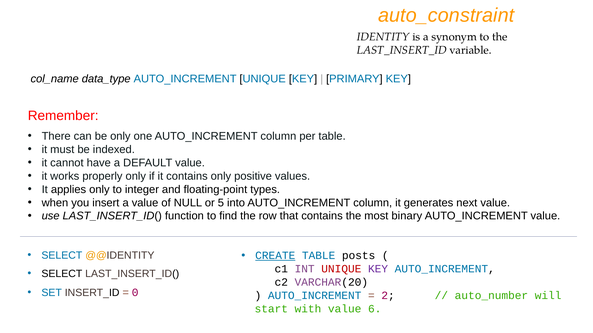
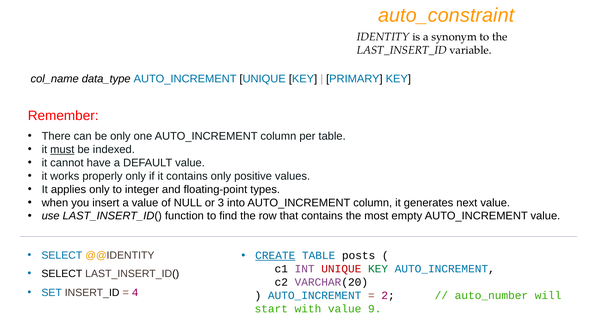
must underline: none -> present
5: 5 -> 3
binary: binary -> empty
KEY at (378, 269) colour: purple -> green
0: 0 -> 4
6: 6 -> 9
